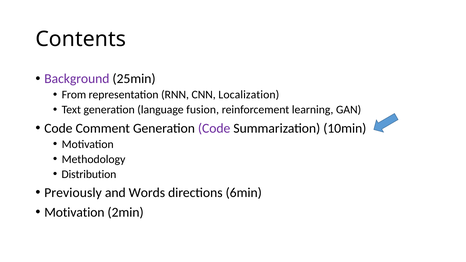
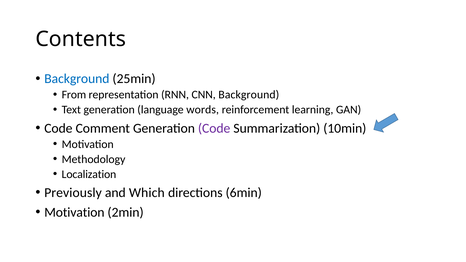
Background at (77, 79) colour: purple -> blue
CNN Localization: Localization -> Background
fusion: fusion -> words
Distribution: Distribution -> Localization
Words: Words -> Which
